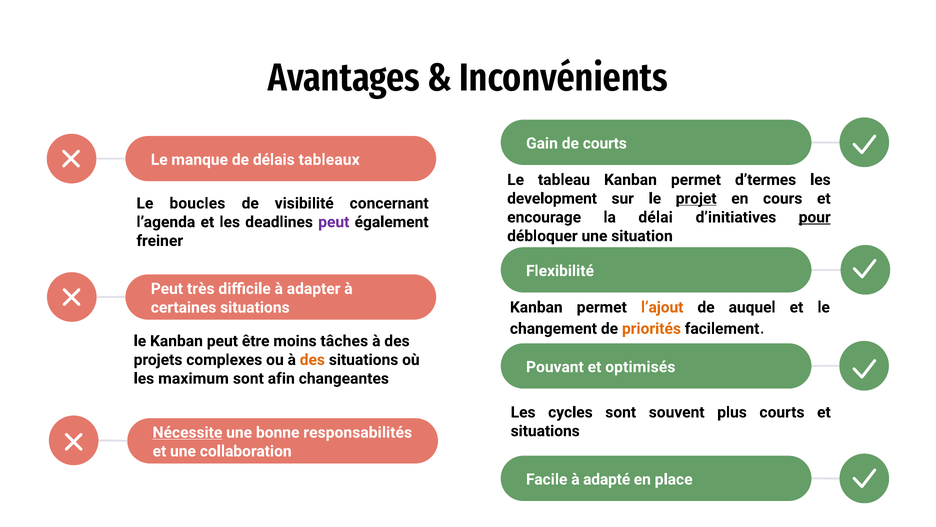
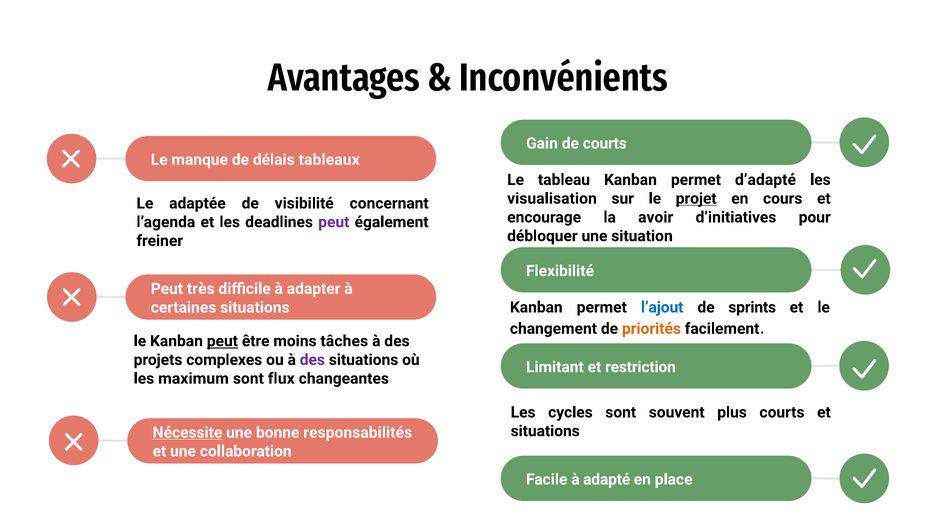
d’termes: d’termes -> d’adapté
development: development -> visualisation
boucles: boucles -> adaptée
délai: délai -> avoir
pour underline: present -> none
l’ajout colour: orange -> blue
auquel: auquel -> sprints
peut at (222, 341) underline: none -> present
des at (312, 359) colour: orange -> purple
Pouvant: Pouvant -> Limitant
optimisés: optimisés -> restriction
afin: afin -> flux
